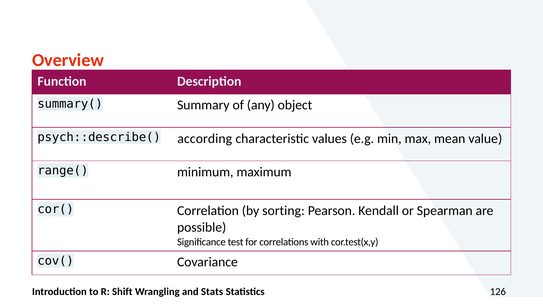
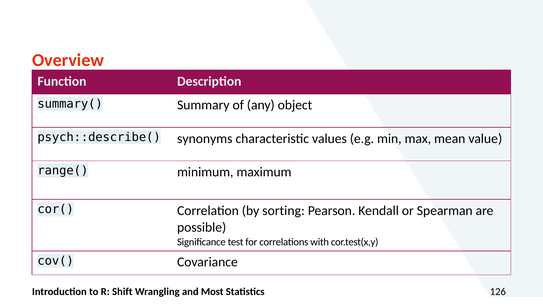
according: according -> synonyms
Stats: Stats -> Most
